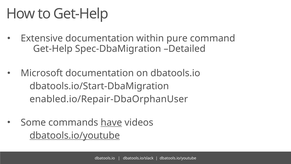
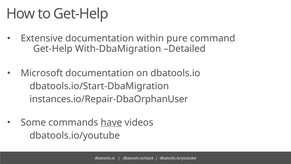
Spec-DbaMigration: Spec-DbaMigration -> With-DbaMigration
enabled.io/Repair-DbaOrphanUser: enabled.io/Repair-DbaOrphanUser -> instances.io/Repair-DbaOrphanUser
dbatools.io/youtube at (75, 135) underline: present -> none
